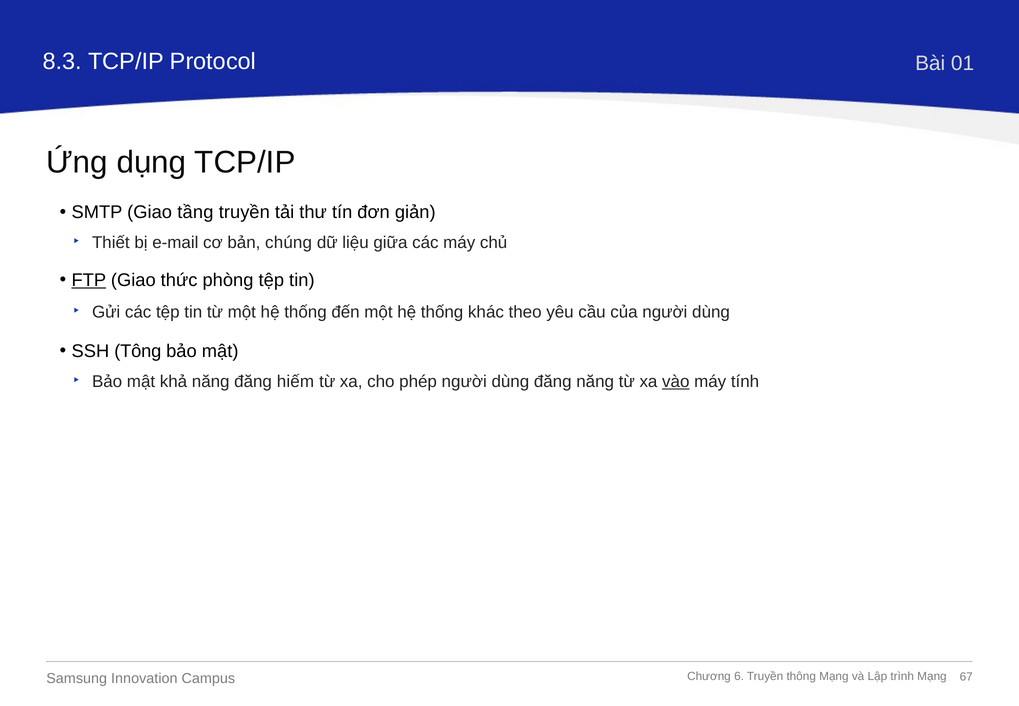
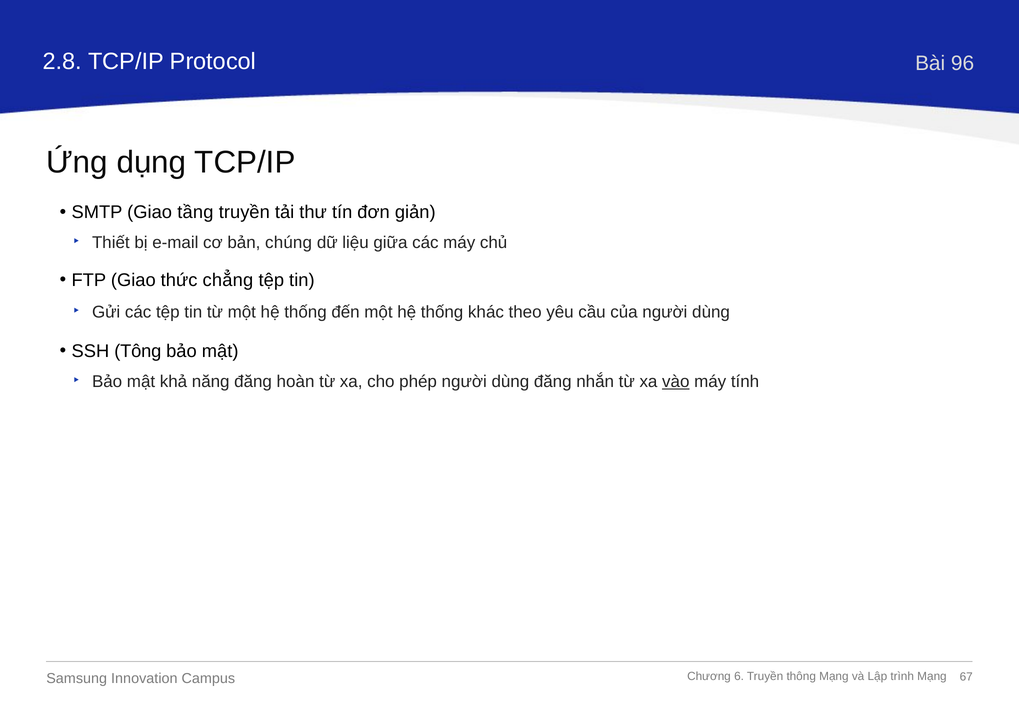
8.3: 8.3 -> 2.8
01: 01 -> 96
FTP underline: present -> none
phòng: phòng -> chẳng
hiếm: hiếm -> hoàn
đăng năng: năng -> nhắn
